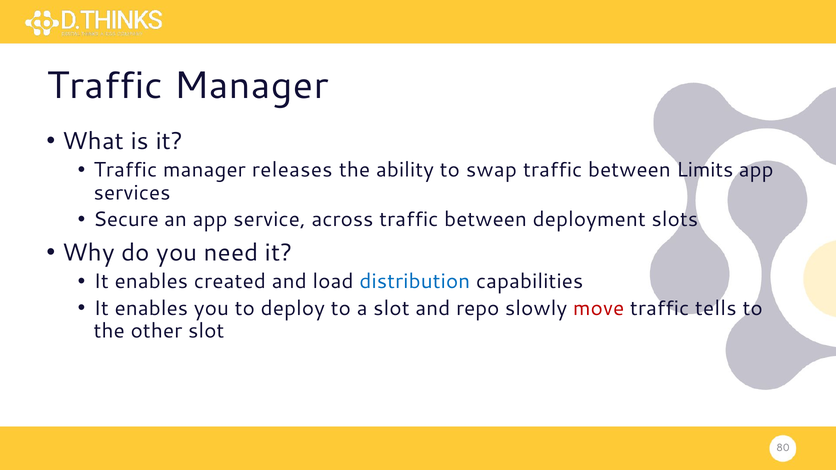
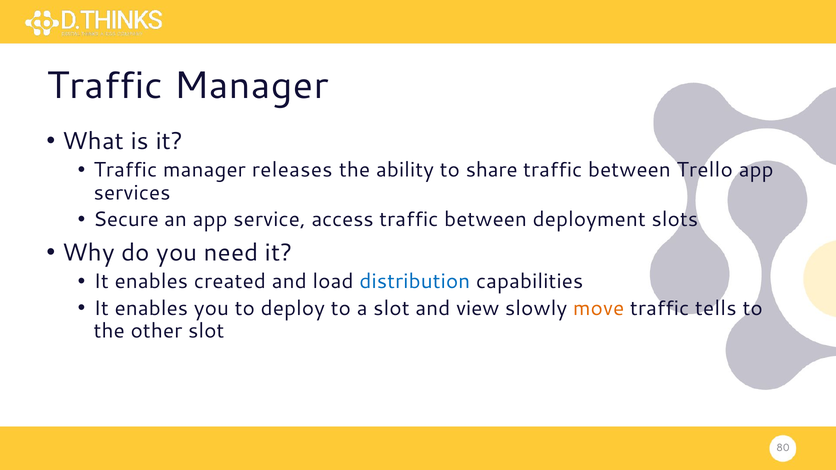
swap: swap -> share
Limits: Limits -> Trello
across: across -> access
repo: repo -> view
move colour: red -> orange
